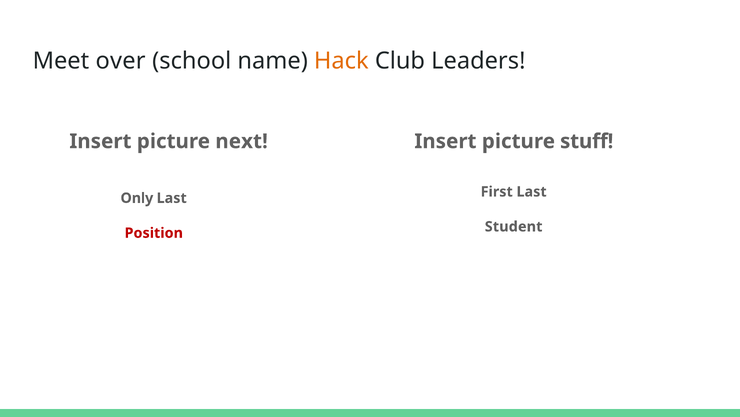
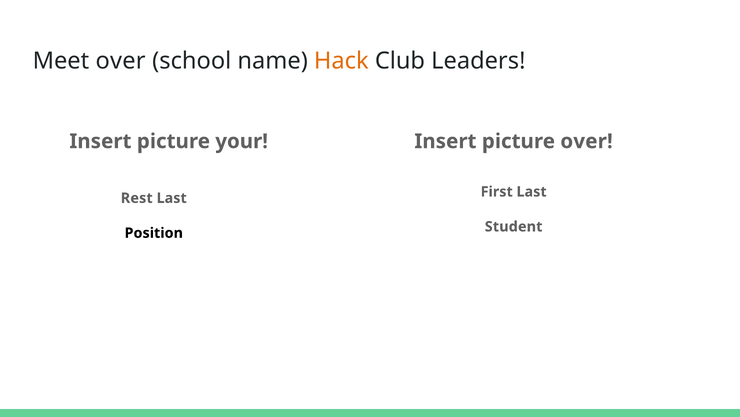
next: next -> your
picture stuff: stuff -> over
Only: Only -> Rest
Position colour: red -> black
